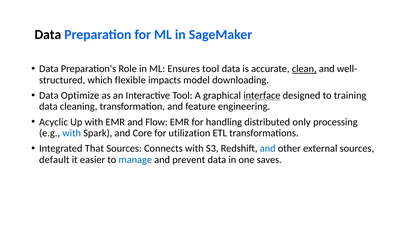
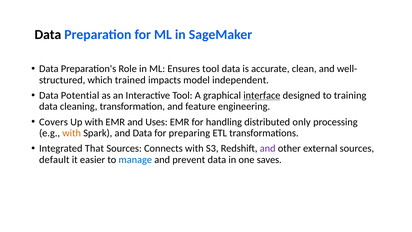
clean underline: present -> none
flexible: flexible -> trained
downloading: downloading -> independent
Optimize: Optimize -> Potential
Acyclic: Acyclic -> Covers
Flow: Flow -> Uses
with at (72, 133) colour: blue -> orange
and Core: Core -> Data
utilization: utilization -> preparing
and at (268, 148) colour: blue -> purple
